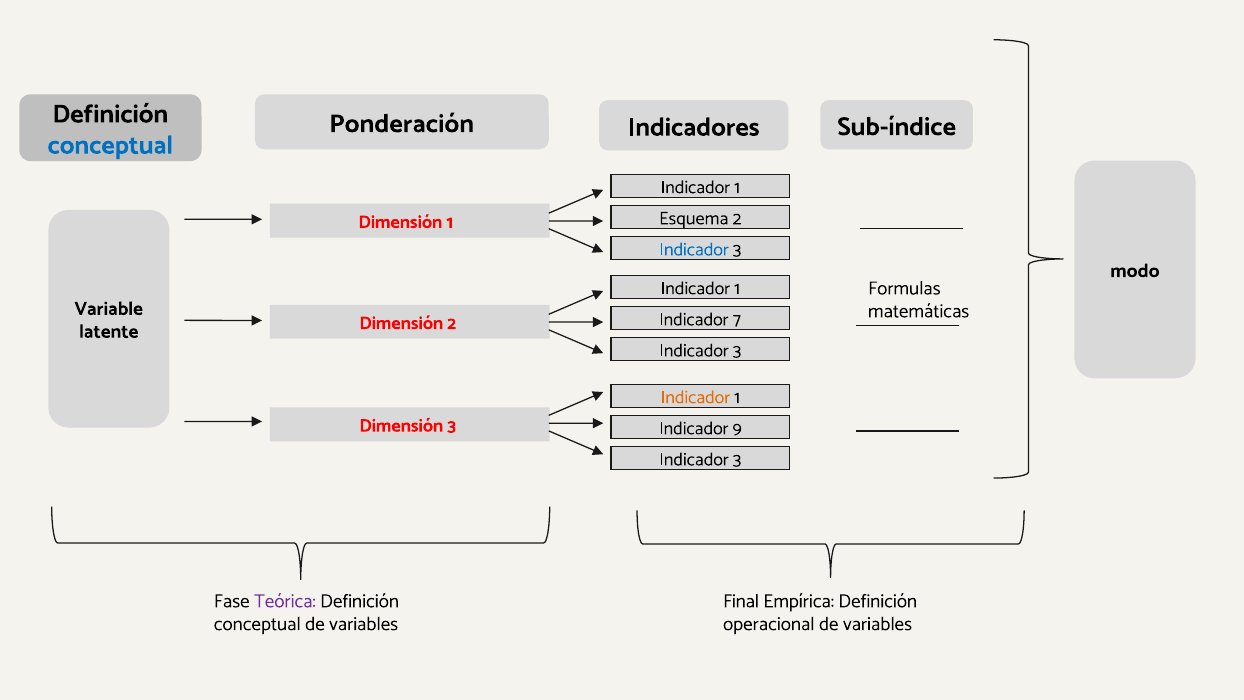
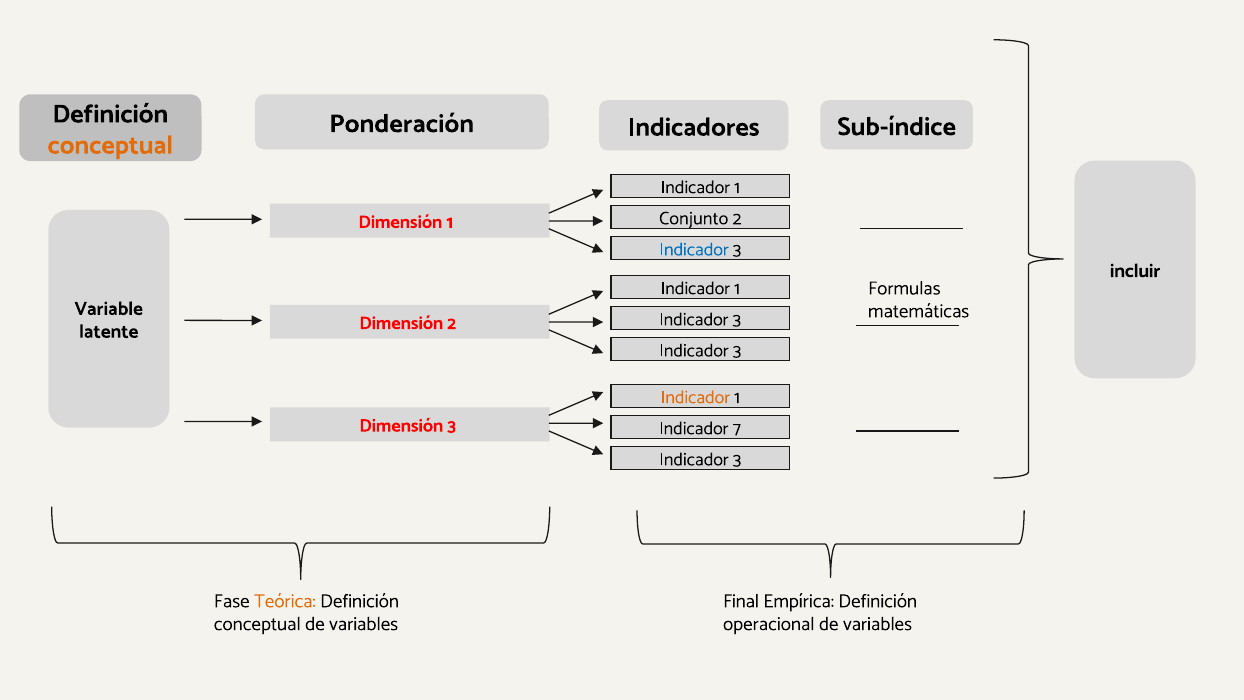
conceptual at (110, 145) colour: blue -> orange
Esquema: Esquema -> Conjunto
modo: modo -> incluir
7 at (737, 319): 7 -> 3
9: 9 -> 7
Teórica colour: purple -> orange
